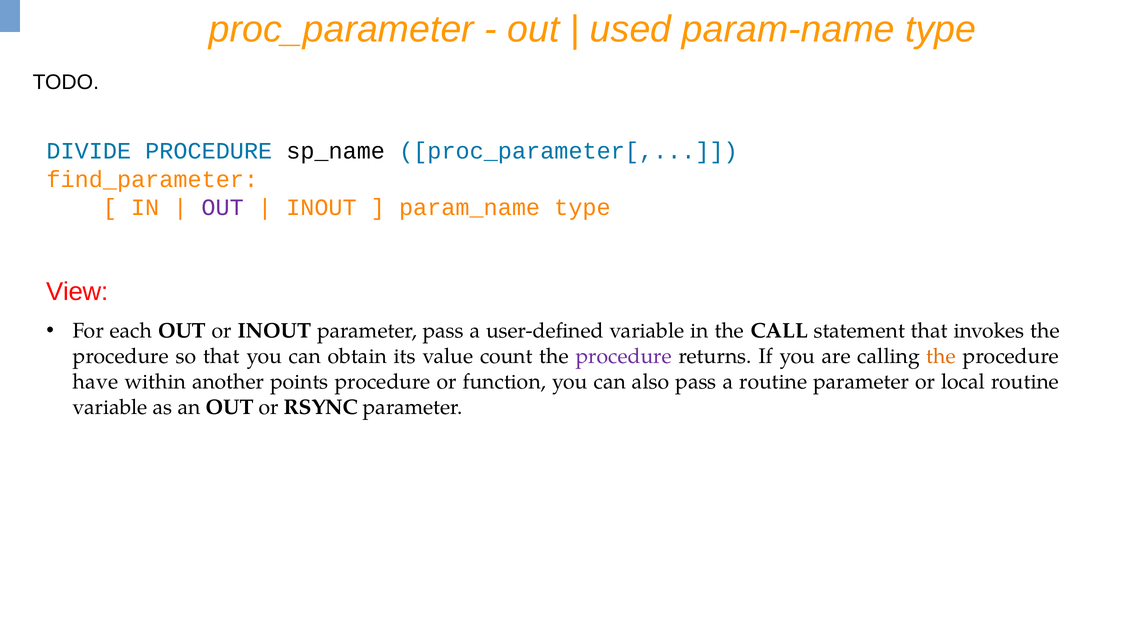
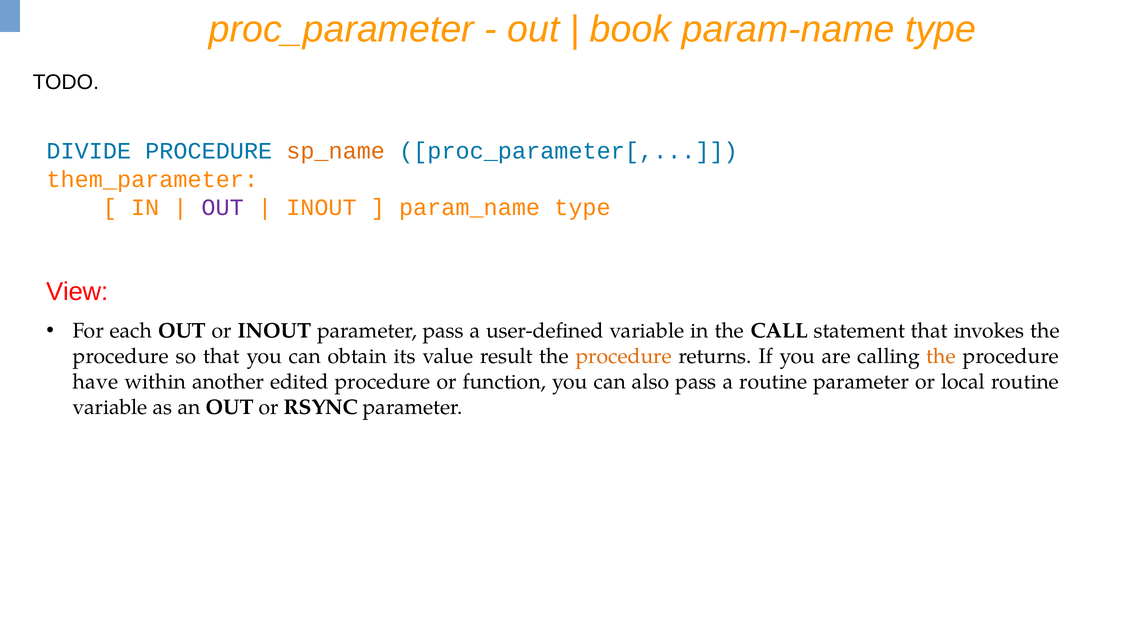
used: used -> book
sp_name colour: black -> orange
find_parameter: find_parameter -> them_parameter
count: count -> result
procedure at (624, 356) colour: purple -> orange
points: points -> edited
